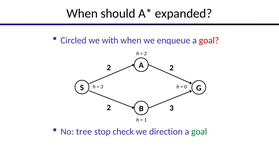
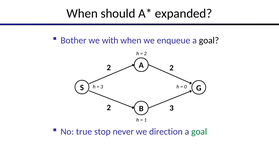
Circled: Circled -> Bother
goal at (209, 40) colour: red -> black
tree: tree -> true
check: check -> never
